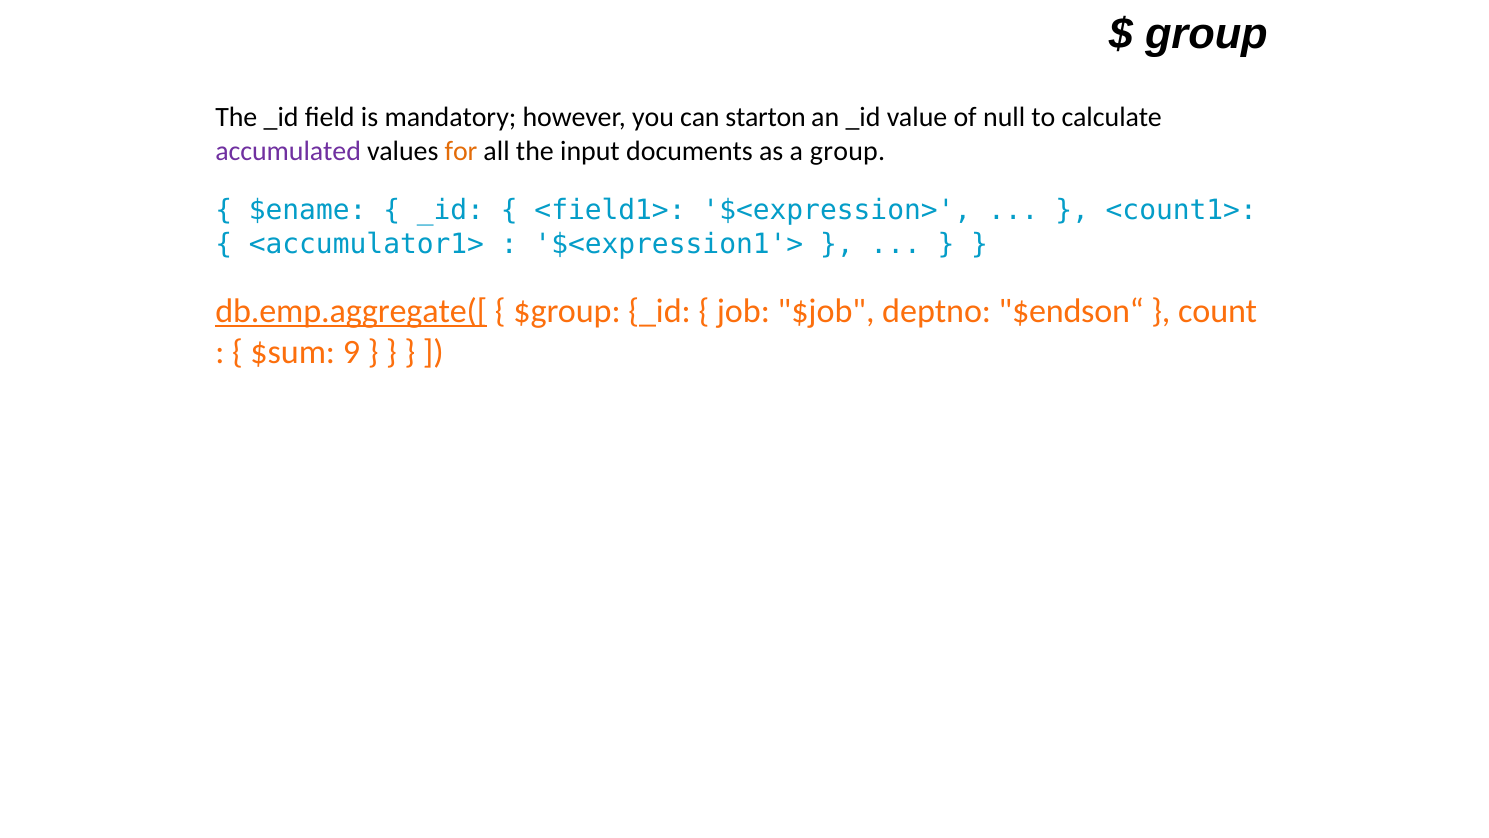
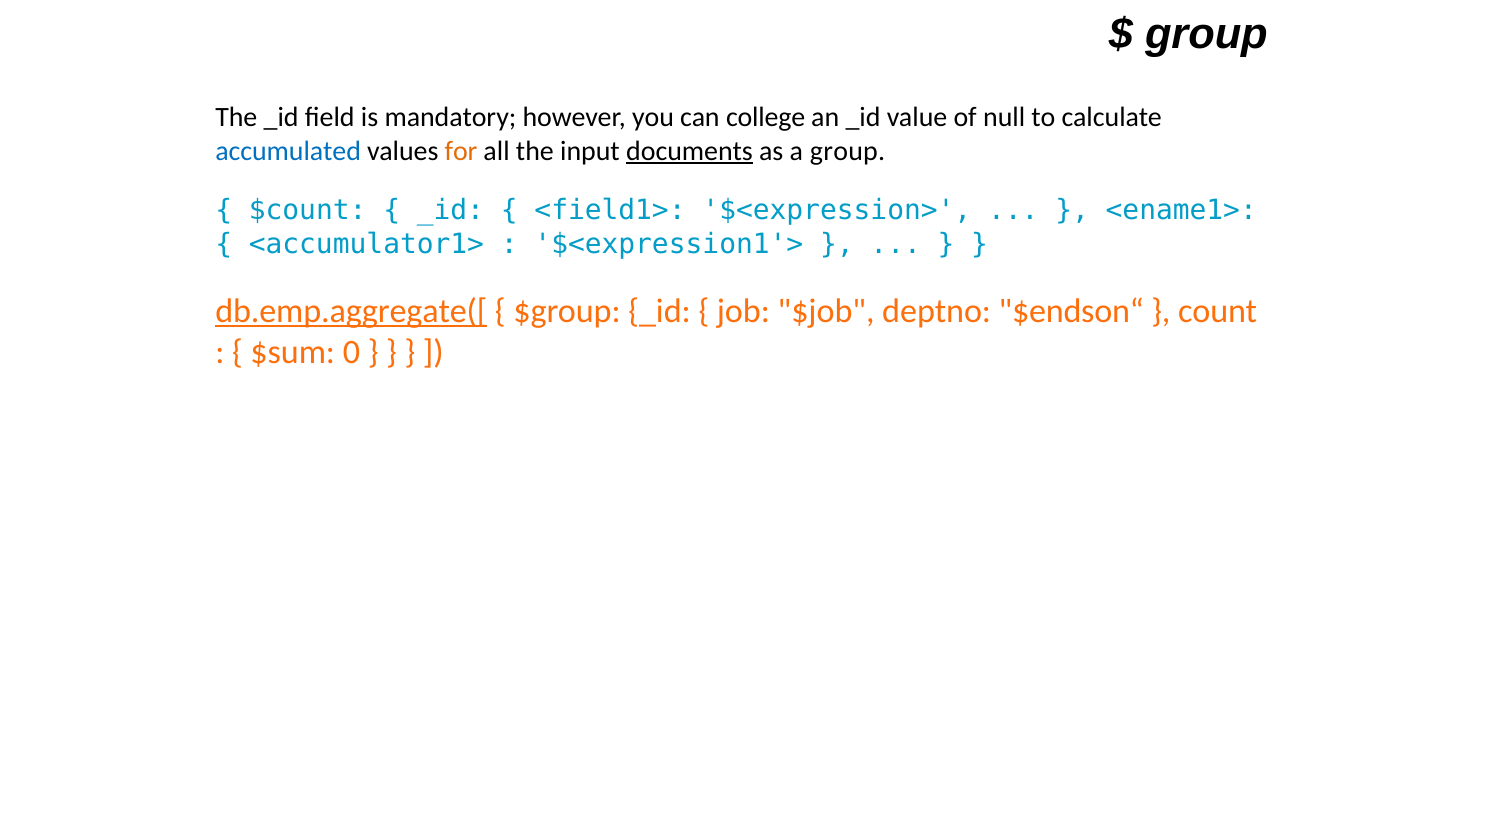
starton: starton -> college
accumulated colour: purple -> blue
documents underline: none -> present
$ename: $ename -> $count
<count1>: <count1> -> <ename1>
9: 9 -> 0
